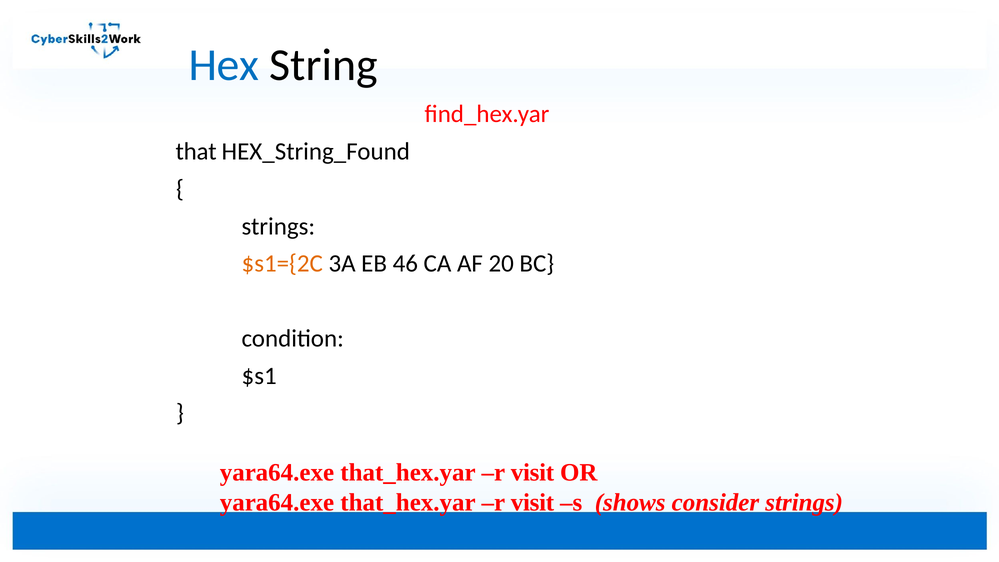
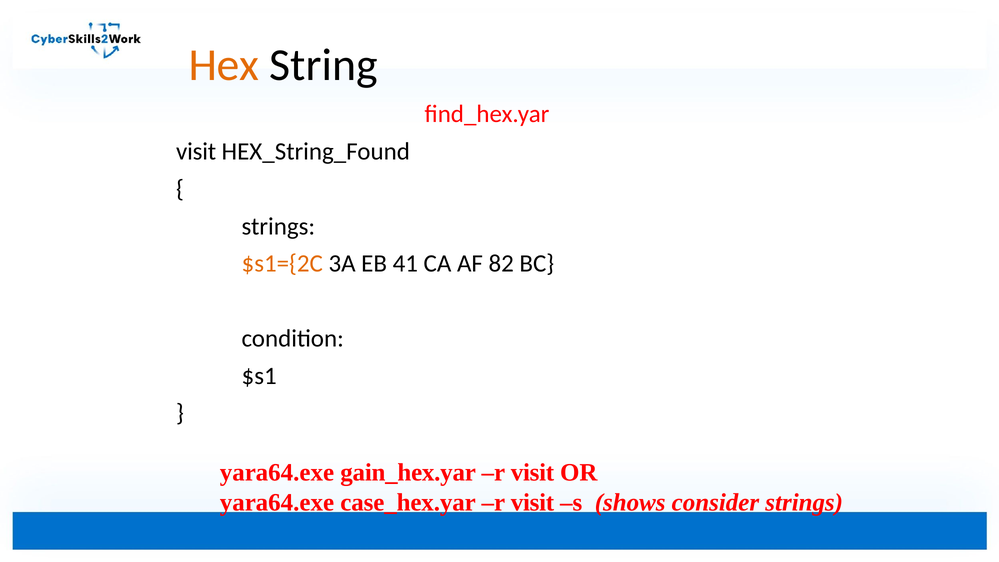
Hex colour: blue -> orange
that at (196, 152): that -> visit
46: 46 -> 41
20: 20 -> 82
that_hex.yar at (408, 473): that_hex.yar -> gain_hex.yar
that_hex.yar at (408, 502): that_hex.yar -> case_hex.yar
